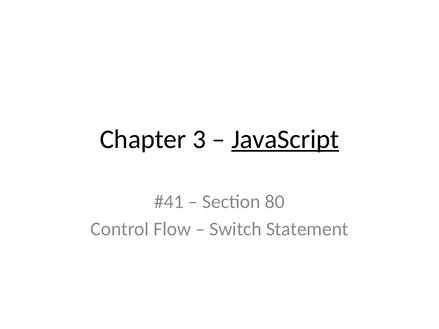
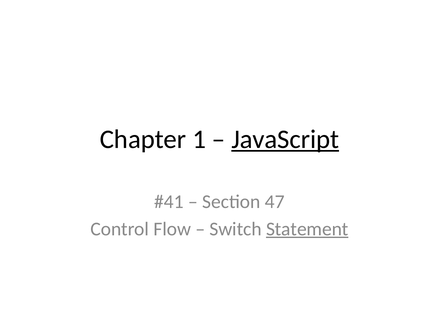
3: 3 -> 1
80: 80 -> 47
Statement underline: none -> present
